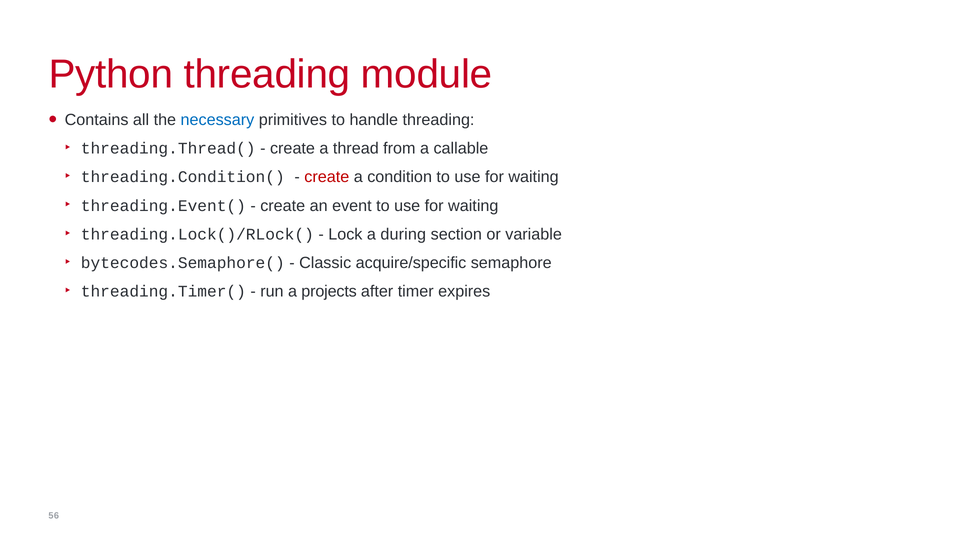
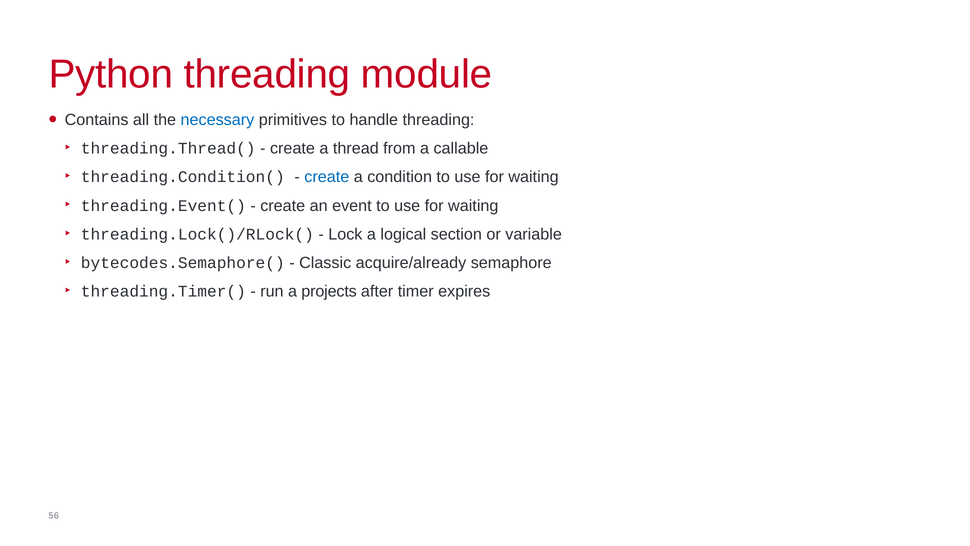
create at (327, 177) colour: red -> blue
during: during -> logical
acquire/specific: acquire/specific -> acquire/already
